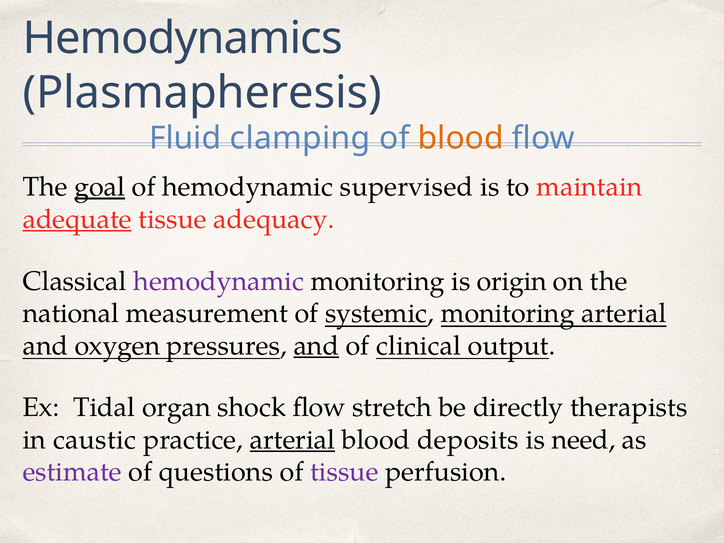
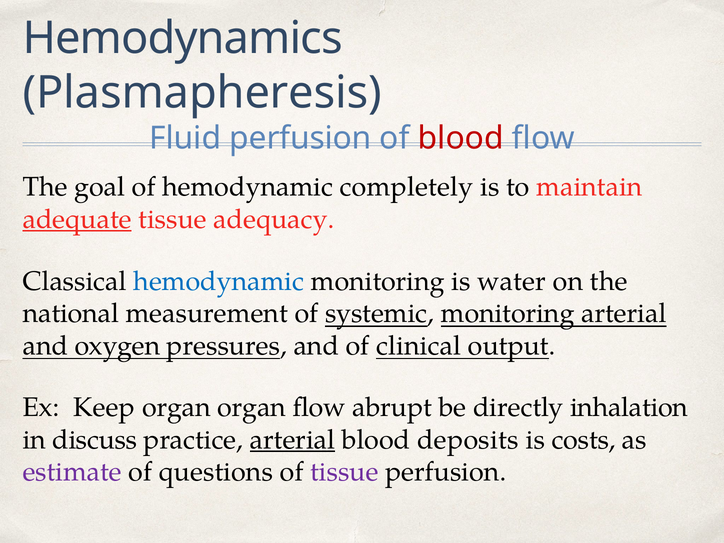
Fluid clamping: clamping -> perfusion
blood at (461, 138) colour: orange -> red
goal underline: present -> none
supervised: supervised -> completely
hemodynamic at (219, 281) colour: purple -> blue
origin: origin -> water
and at (316, 346) underline: present -> none
Tidal: Tidal -> Keep
organ shock: shock -> organ
stretch: stretch -> abrupt
therapists: therapists -> inhalation
caustic: caustic -> discuss
need: need -> costs
